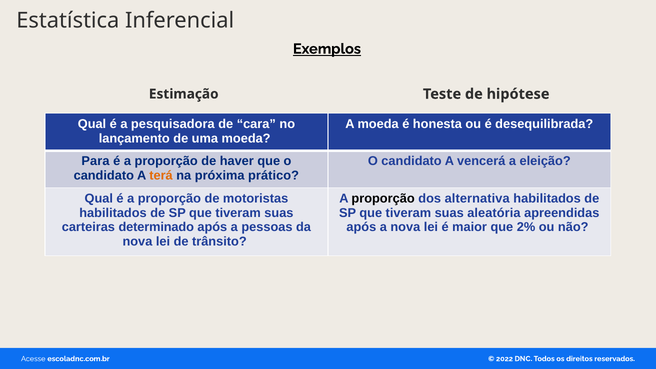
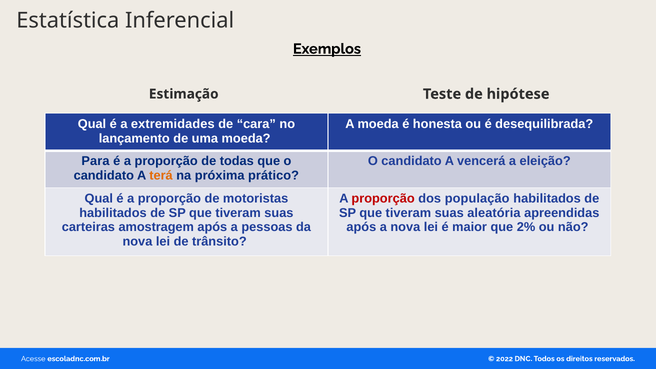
pesquisadora: pesquisadora -> extremidades
haver: haver -> todas
proporção at (383, 199) colour: black -> red
alternativa: alternativa -> população
determinado: determinado -> amostragem
